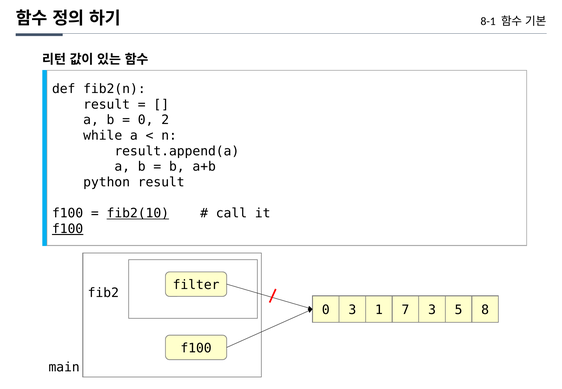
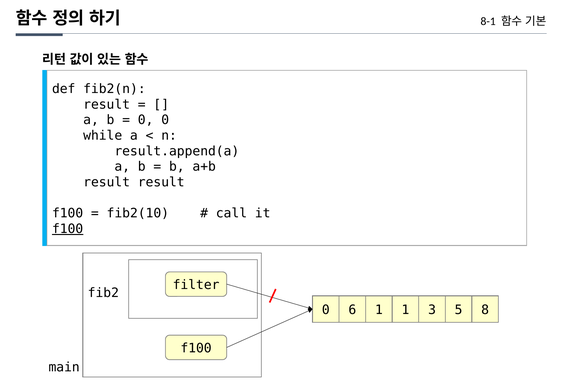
0 2: 2 -> 0
python at (107, 182): python -> result
fib2(10 underline: present -> none
0 3: 3 -> 6
1 7: 7 -> 1
